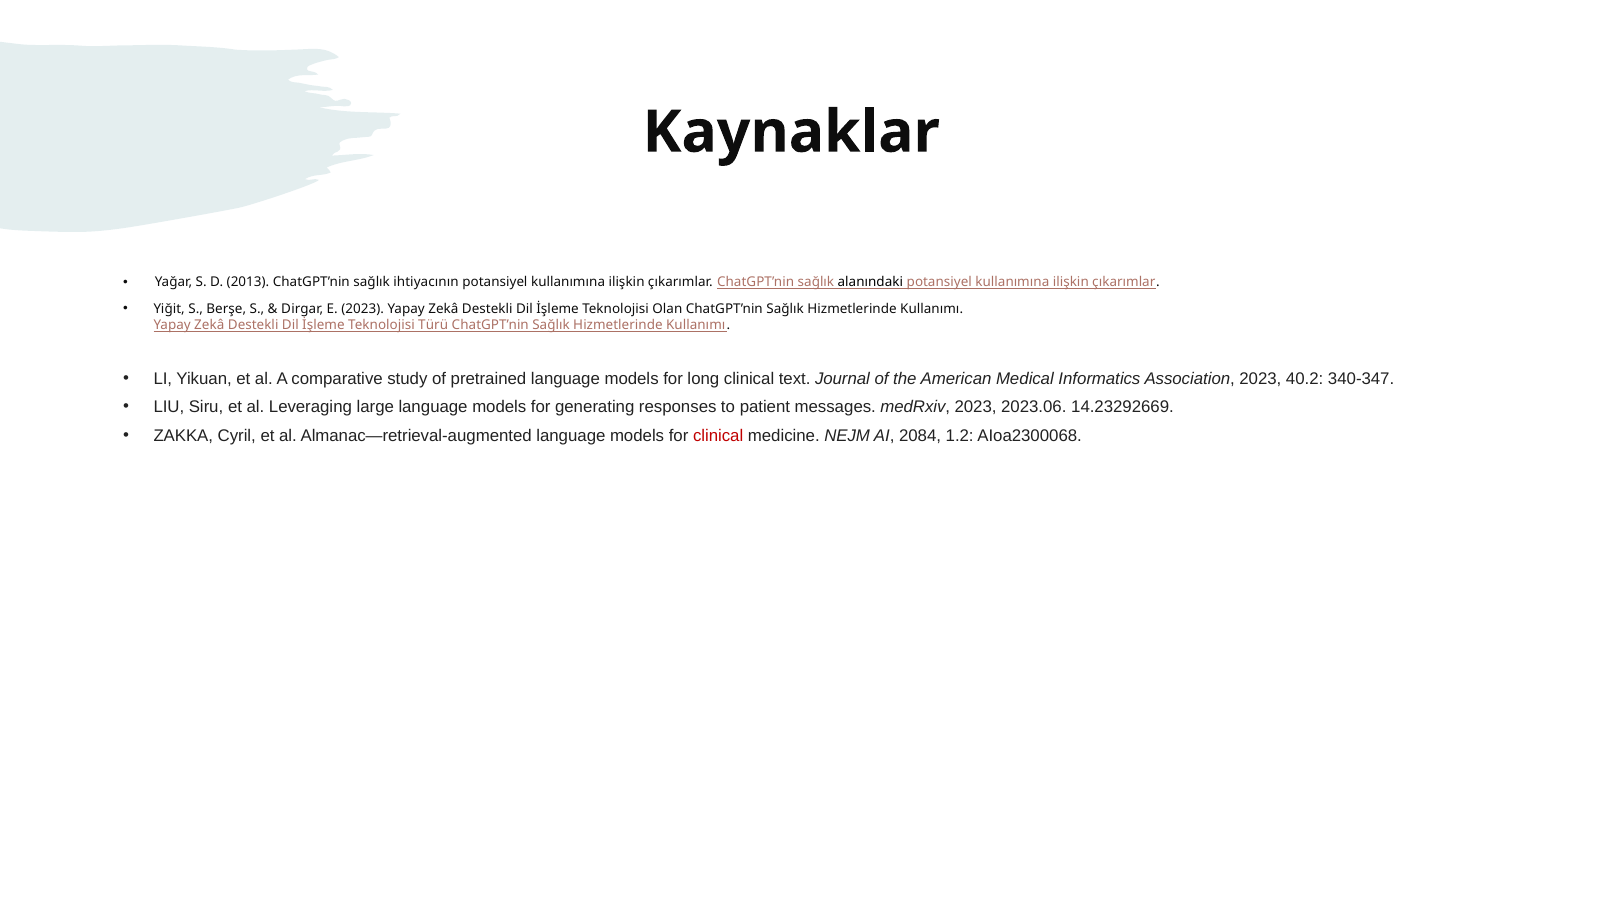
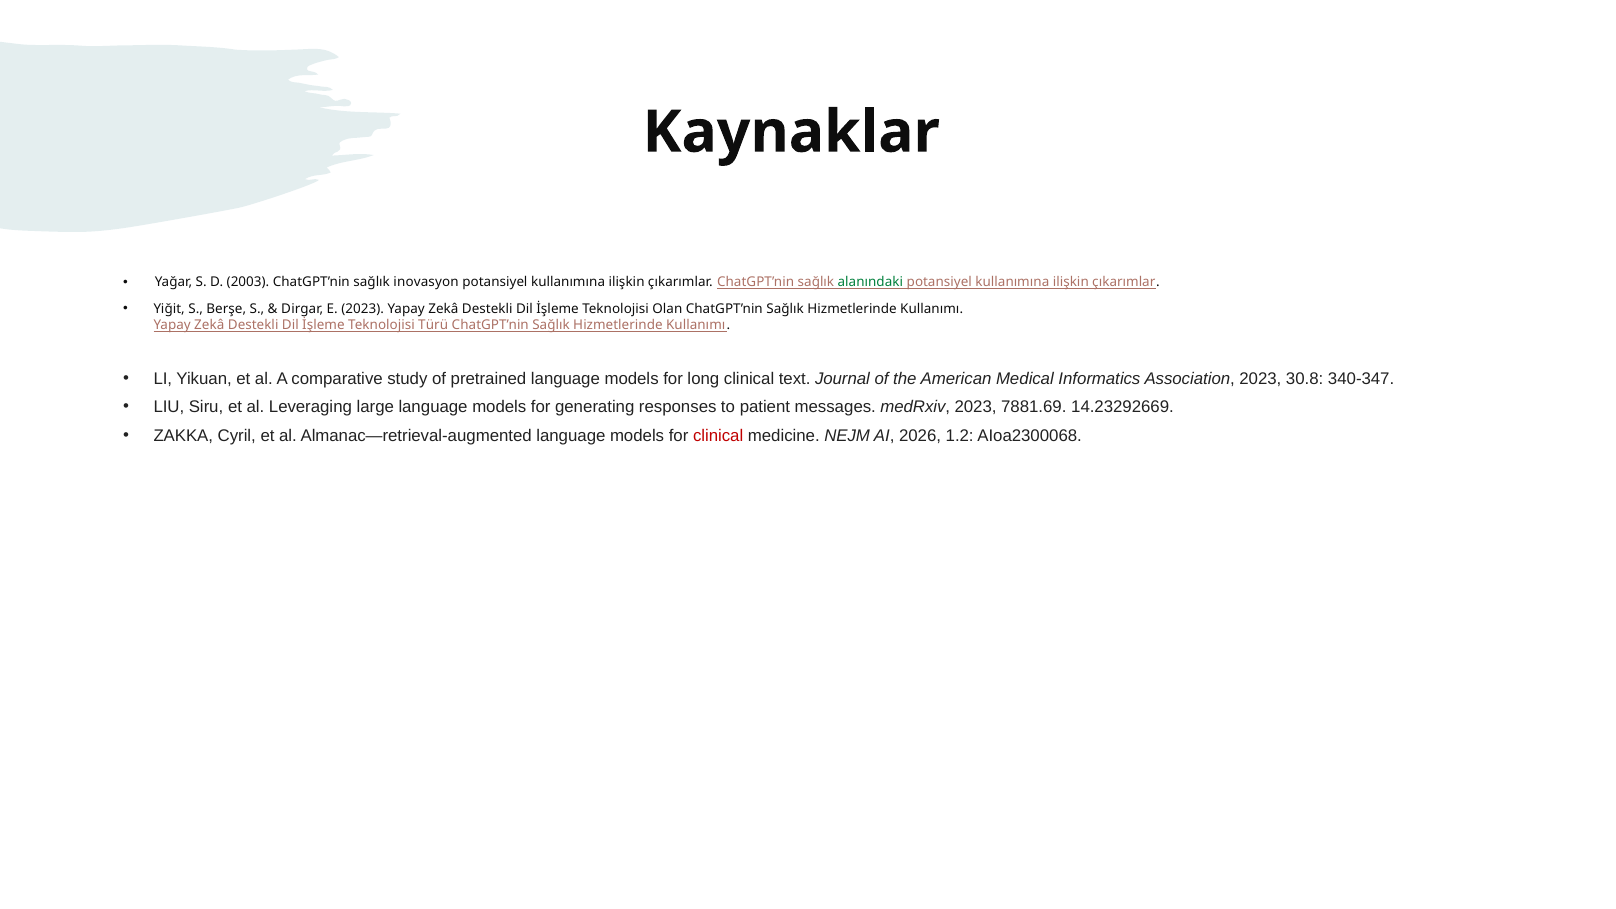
2013: 2013 -> 2003
ihtiyacının: ihtiyacının -> inovasyon
alanındaki colour: black -> green
40.2: 40.2 -> 30.8
2023.06: 2023.06 -> 7881.69
2084: 2084 -> 2026
